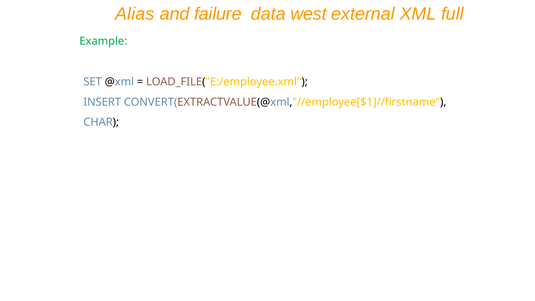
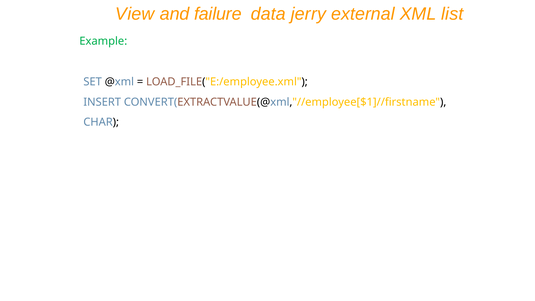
Alias: Alias -> View
west: west -> jerry
full: full -> list
